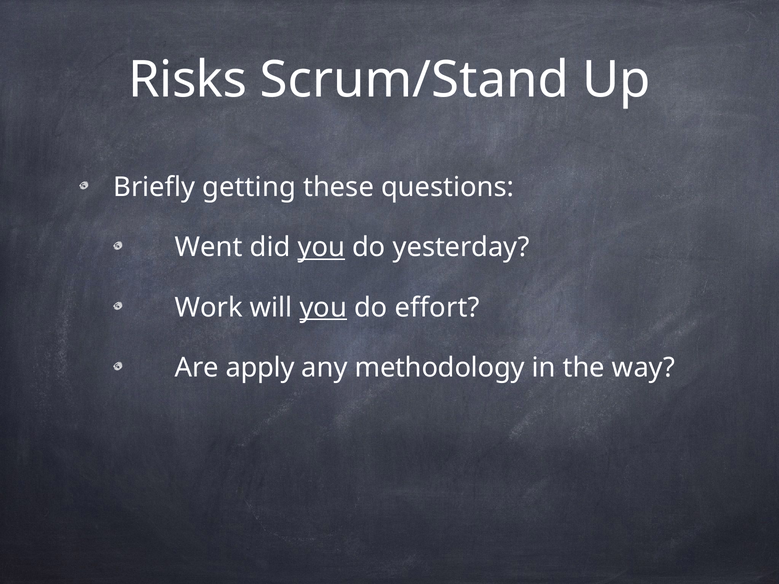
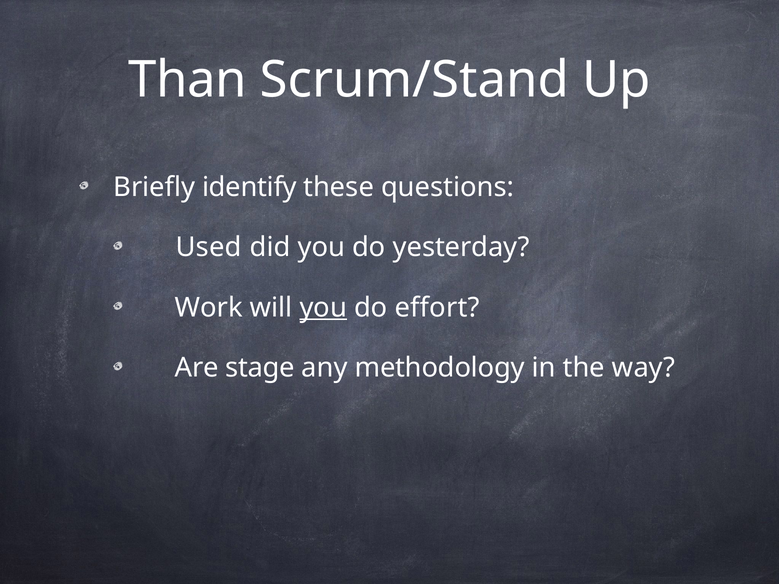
Risks: Risks -> Than
getting: getting -> identify
Went: Went -> Used
you at (321, 247) underline: present -> none
apply: apply -> stage
